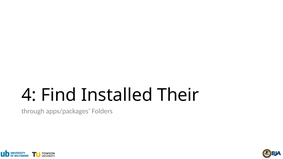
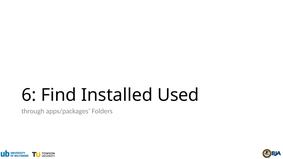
4: 4 -> 6
Their: Their -> Used
